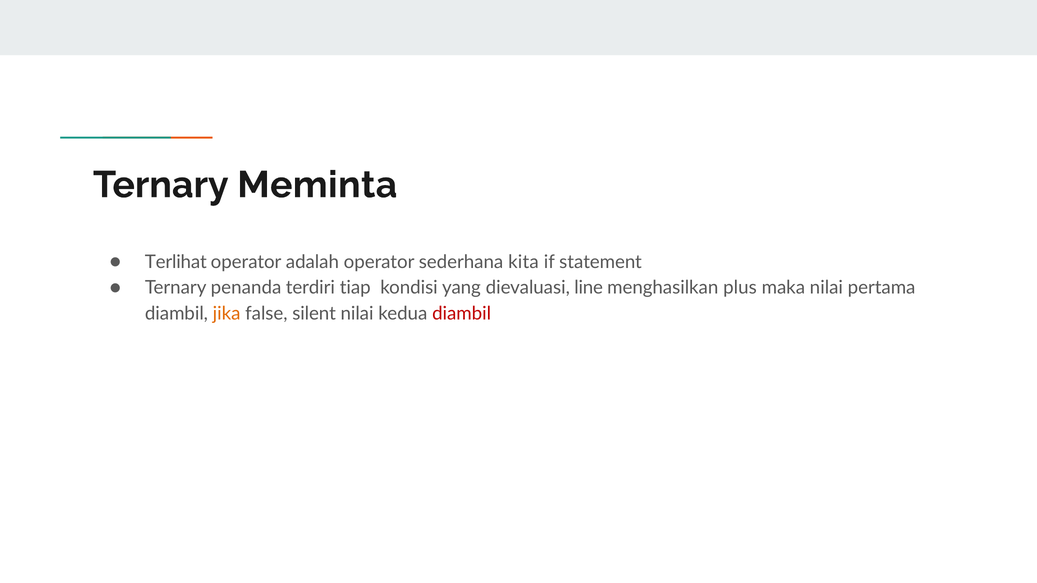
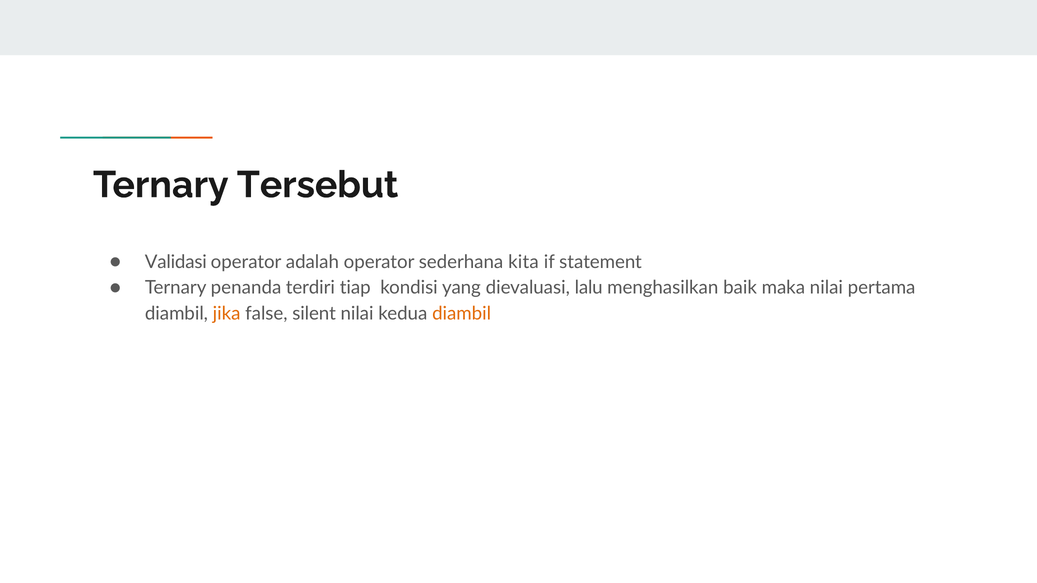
Meminta: Meminta -> Tersebut
Terlihat: Terlihat -> Validasi
line: line -> lalu
plus: plus -> baik
diambil at (462, 314) colour: red -> orange
